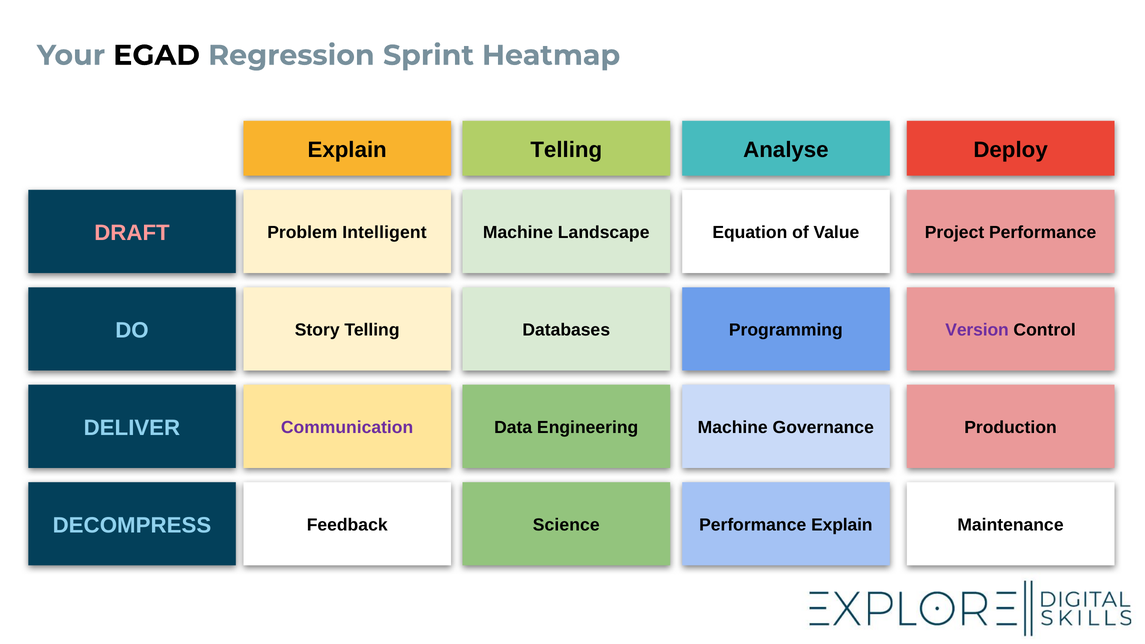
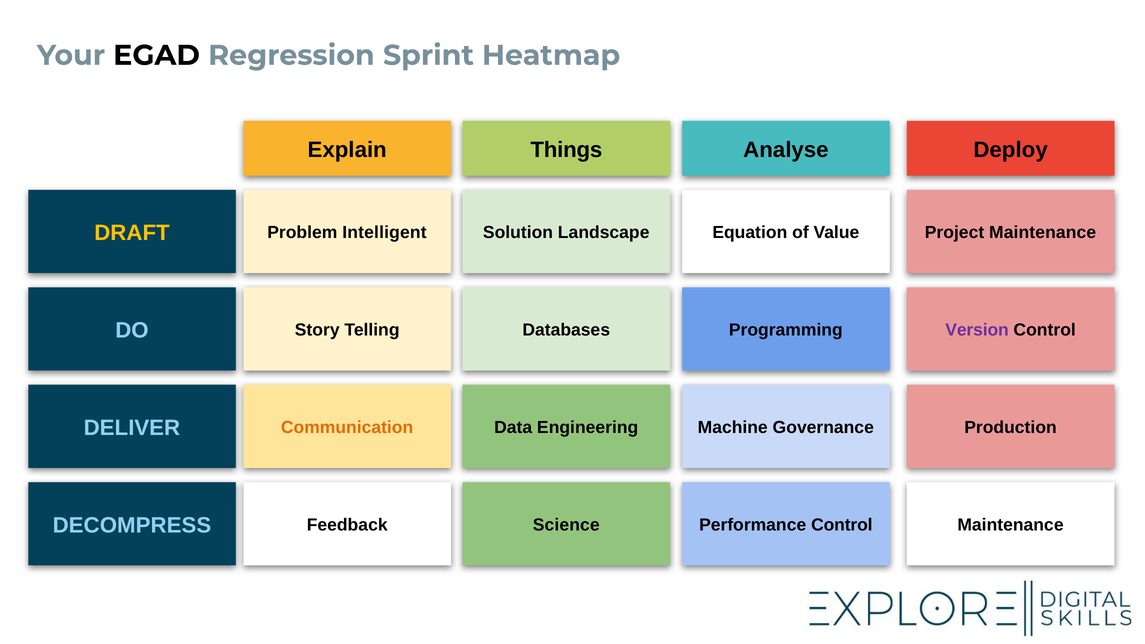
Telling at (566, 150): Telling -> Things
DRAFT colour: pink -> yellow
Machine at (518, 233): Machine -> Solution
Project Performance: Performance -> Maintenance
Communication colour: purple -> orange
Performance Explain: Explain -> Control
